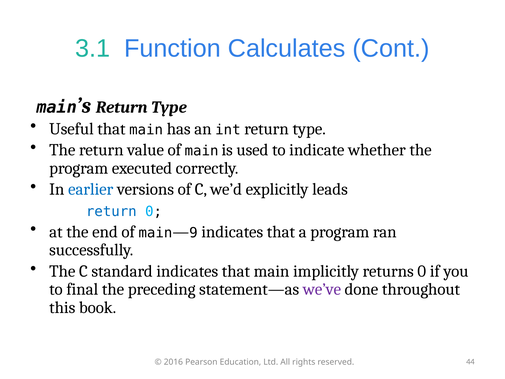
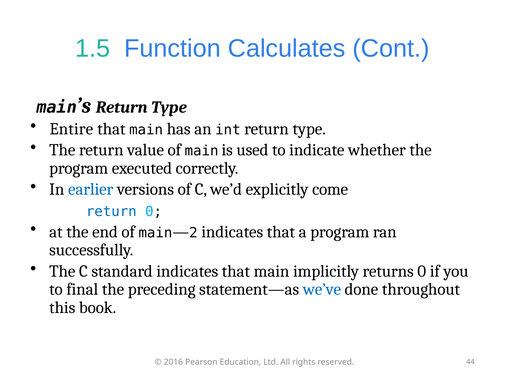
3.1: 3.1 -> 1.5
Useful: Useful -> Entire
leads: leads -> come
9: 9 -> 2
we’ve colour: purple -> blue
